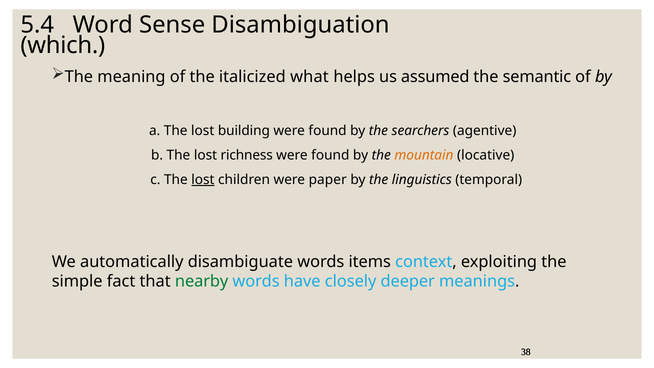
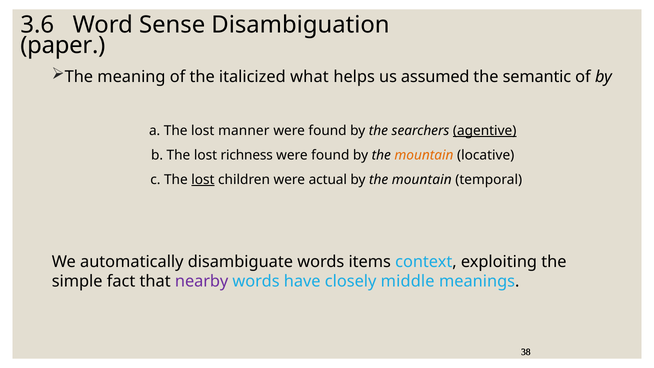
5.4: 5.4 -> 3.6
which: which -> paper
building: building -> manner
agentive underline: none -> present
paper: paper -> actual
linguistics at (422, 180): linguistics -> mountain
nearby colour: green -> purple
deeper: deeper -> middle
